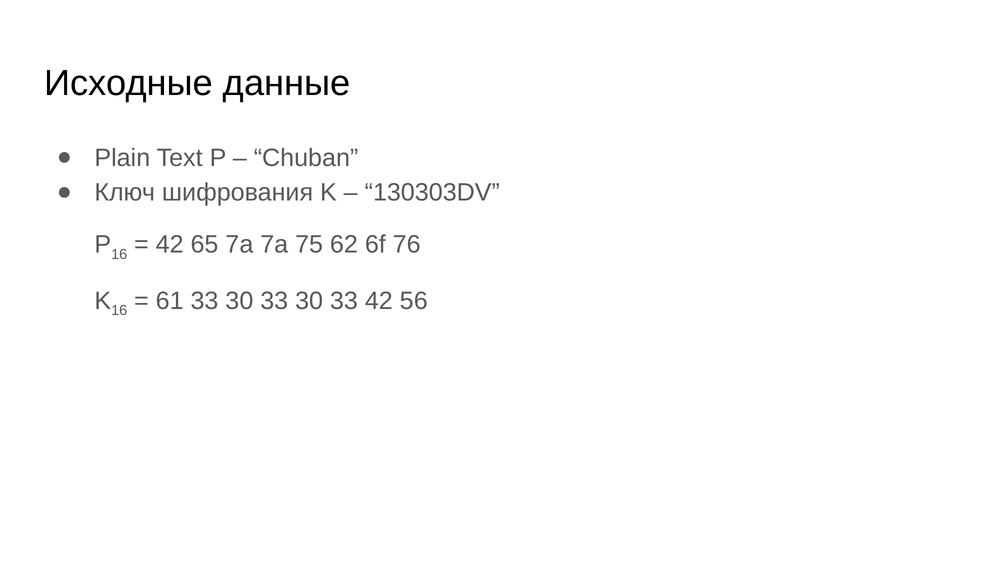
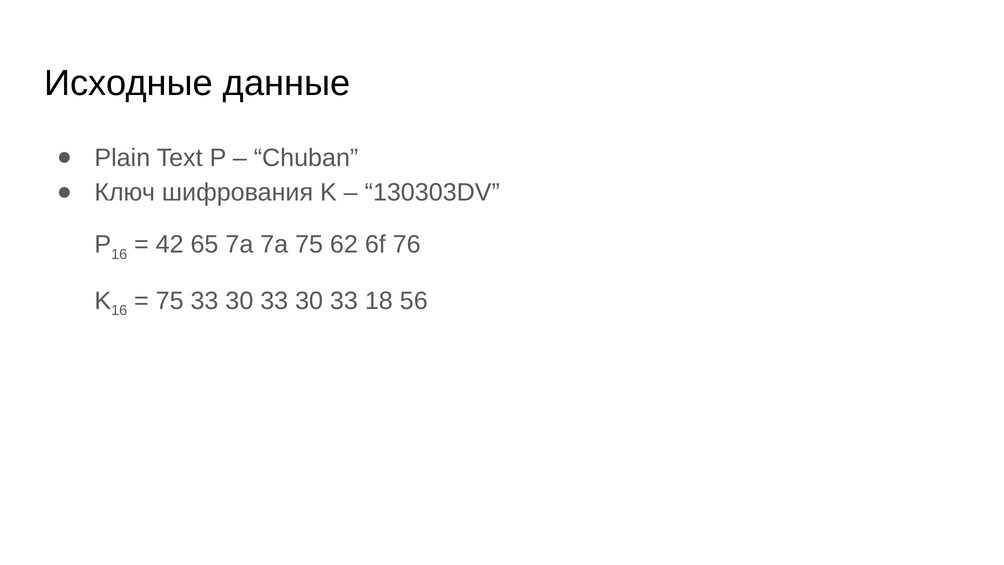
61 at (170, 301): 61 -> 75
33 42: 42 -> 18
